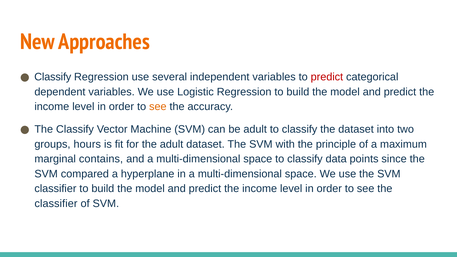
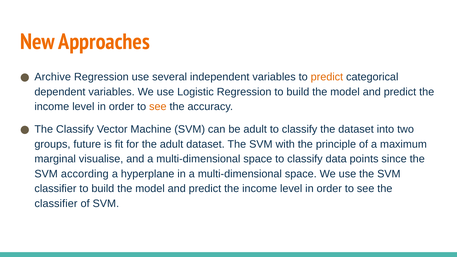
Classify at (53, 77): Classify -> Archive
predict at (327, 77) colour: red -> orange
hours: hours -> future
contains: contains -> visualise
compared: compared -> according
